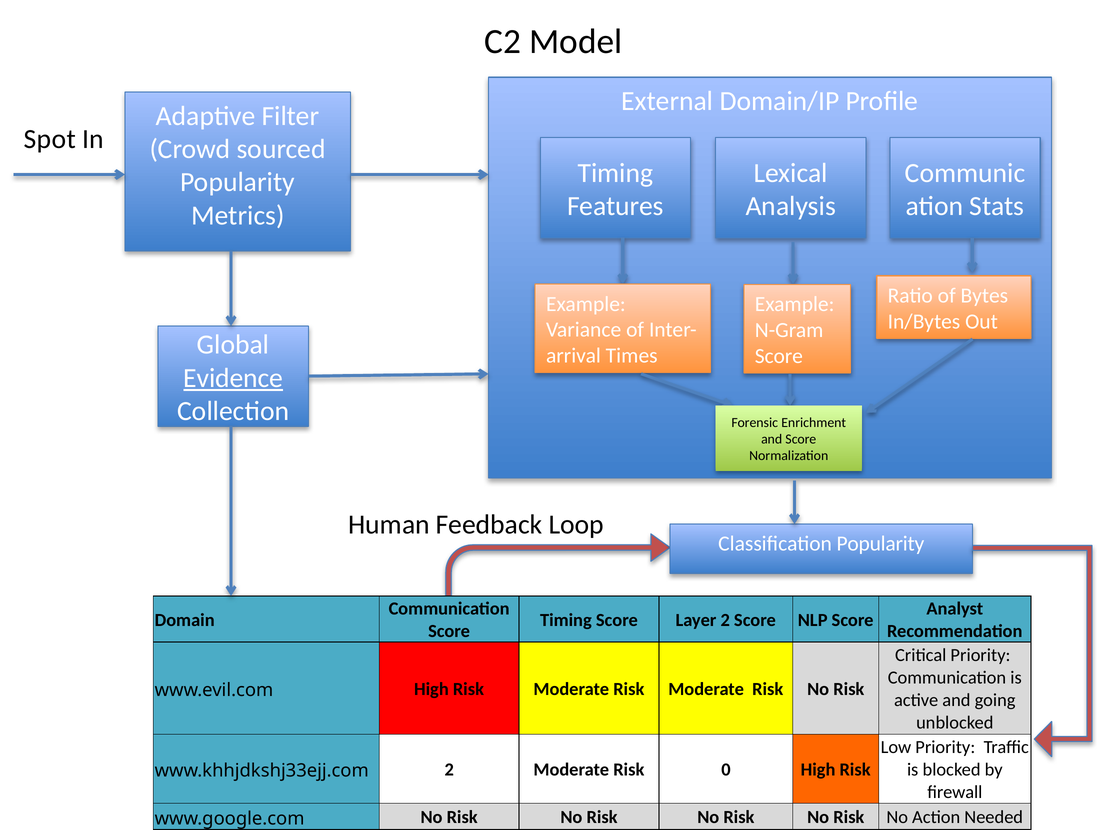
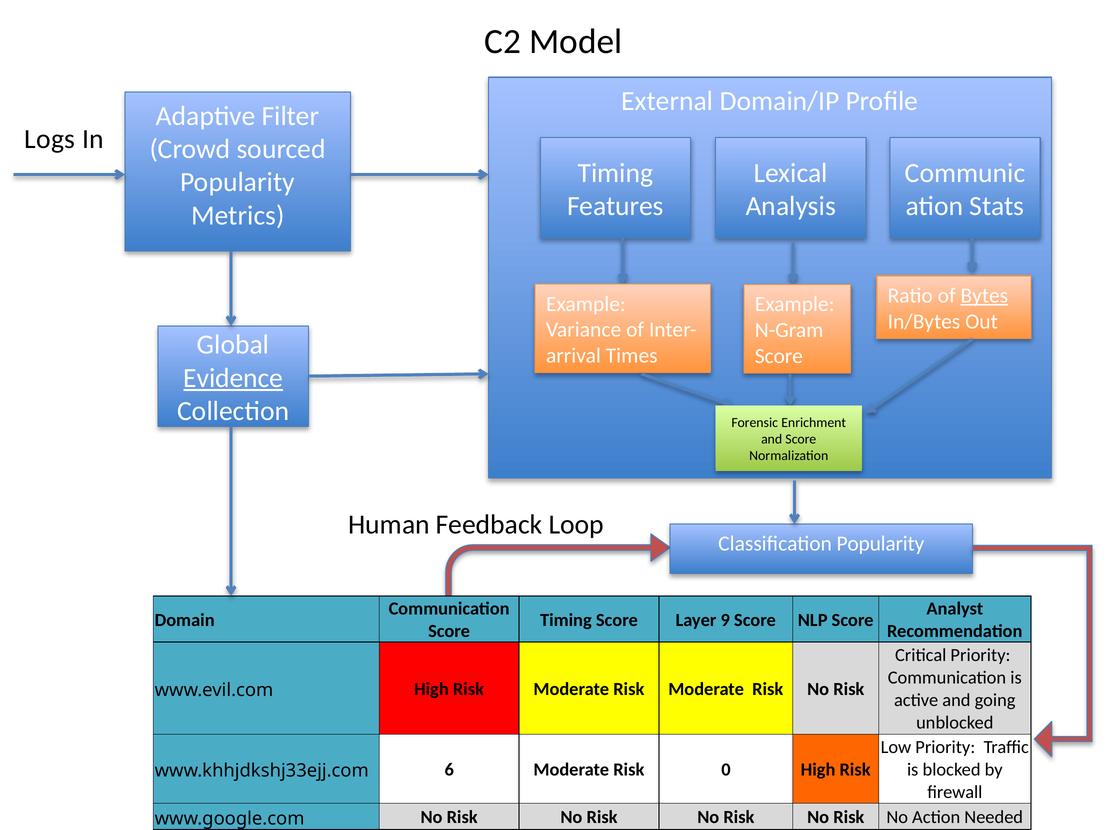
Spot: Spot -> Logs
Bytes underline: none -> present
Layer 2: 2 -> 9
www.khhjdkshj33ejj.com 2: 2 -> 6
